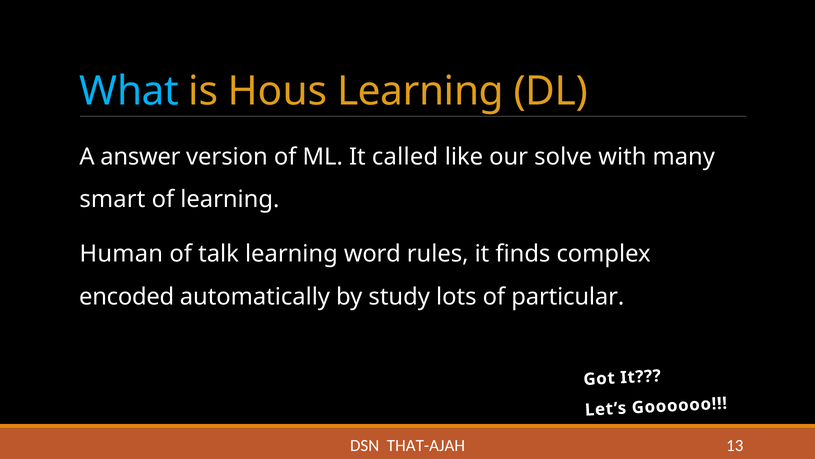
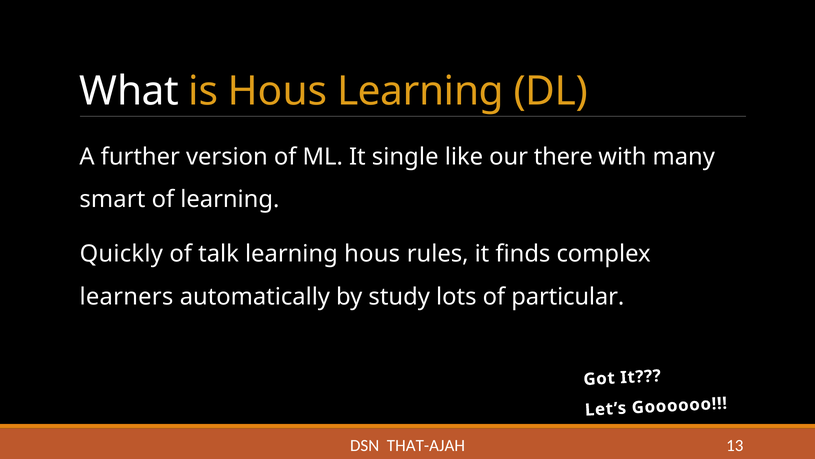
What colour: light blue -> white
answer: answer -> further
called: called -> single
solve: solve -> there
Human: Human -> Quickly
learning word: word -> hous
encoded: encoded -> learners
